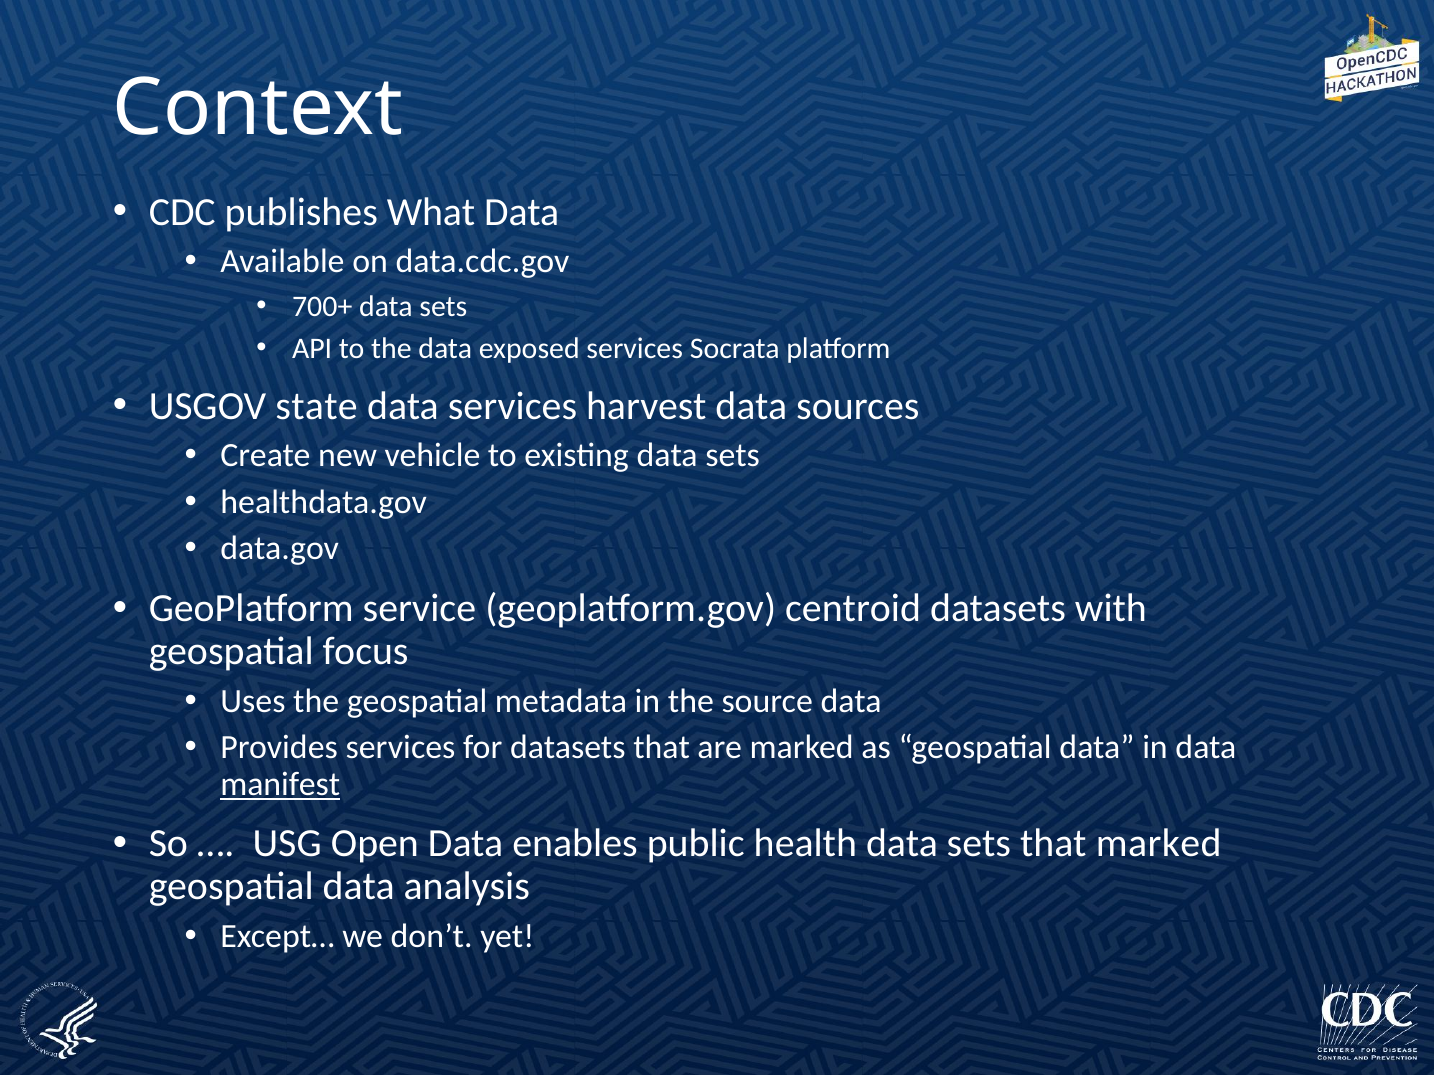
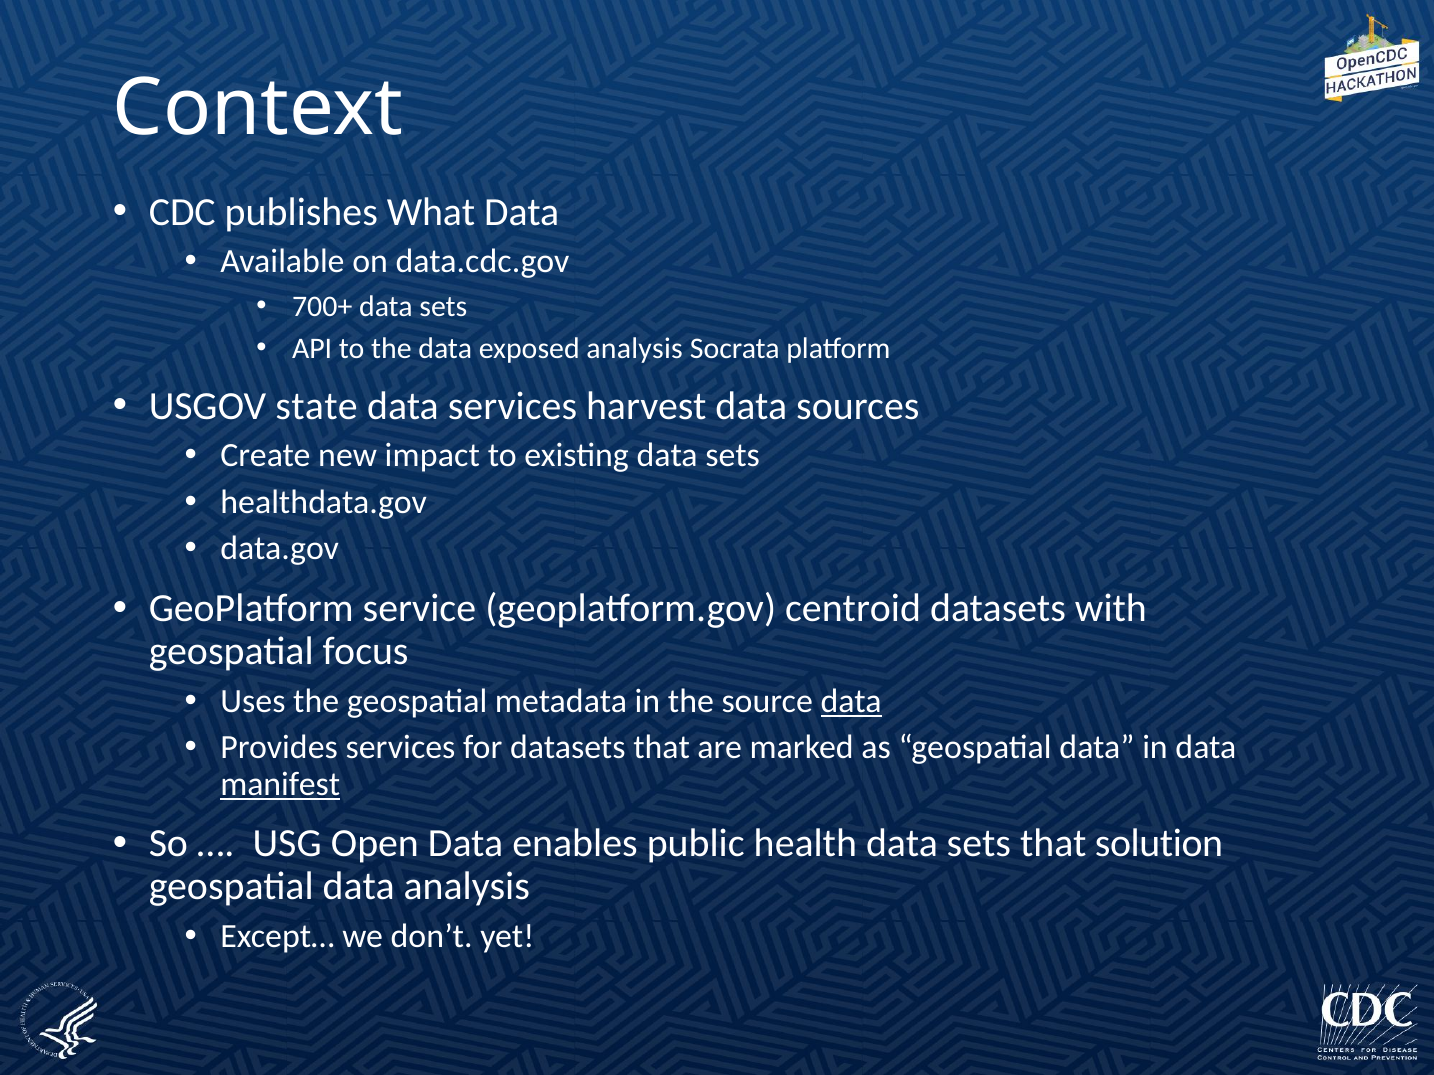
exposed services: services -> analysis
vehicle: vehicle -> impact
data at (851, 701) underline: none -> present
that marked: marked -> solution
